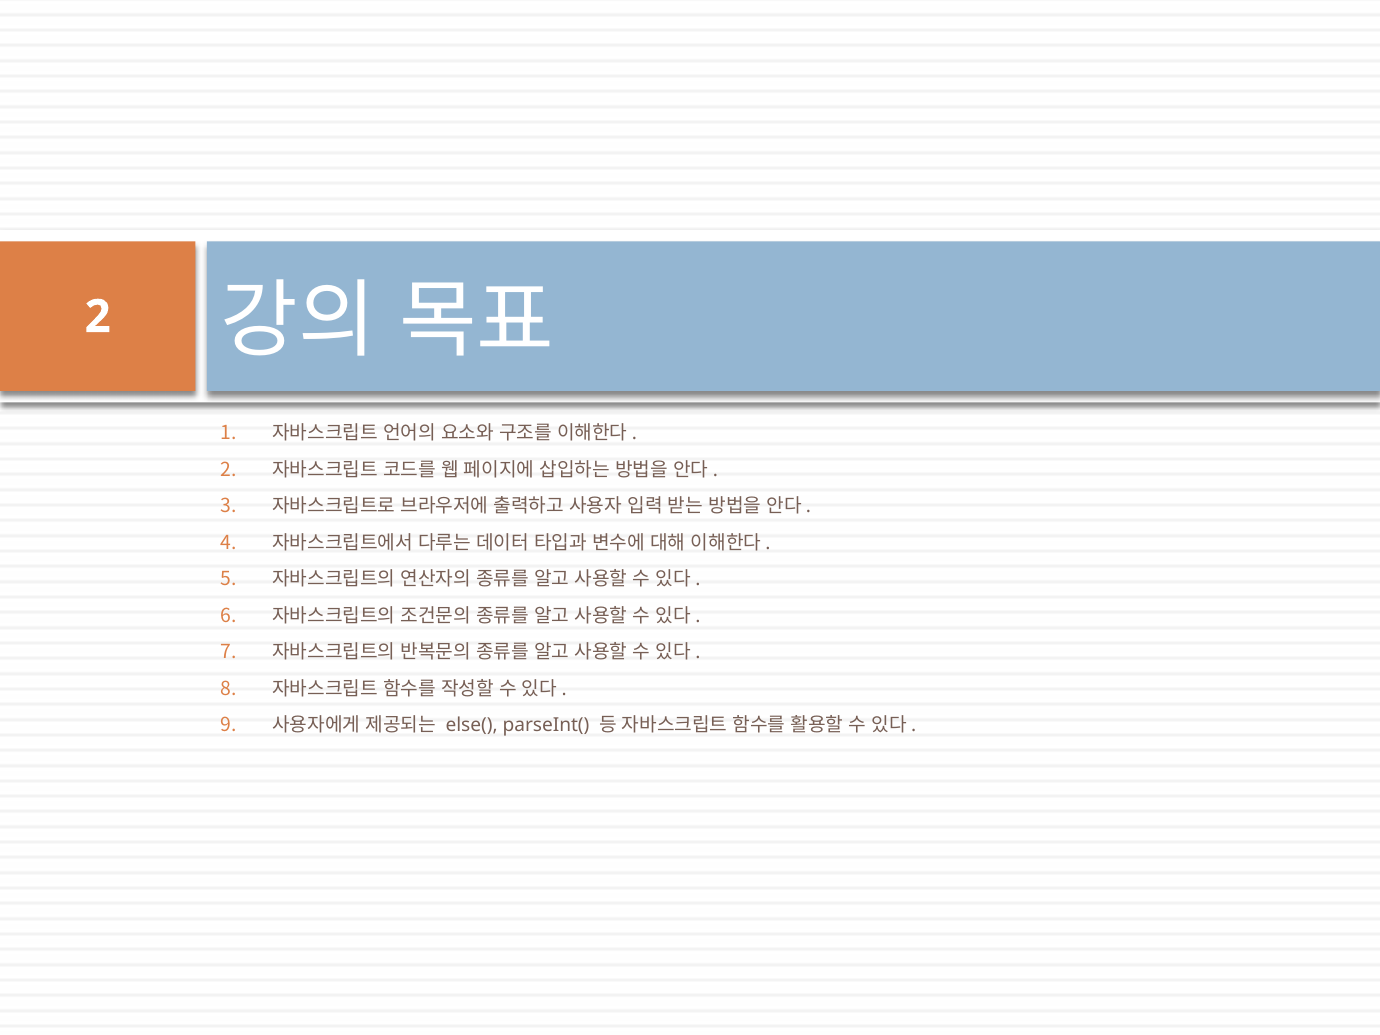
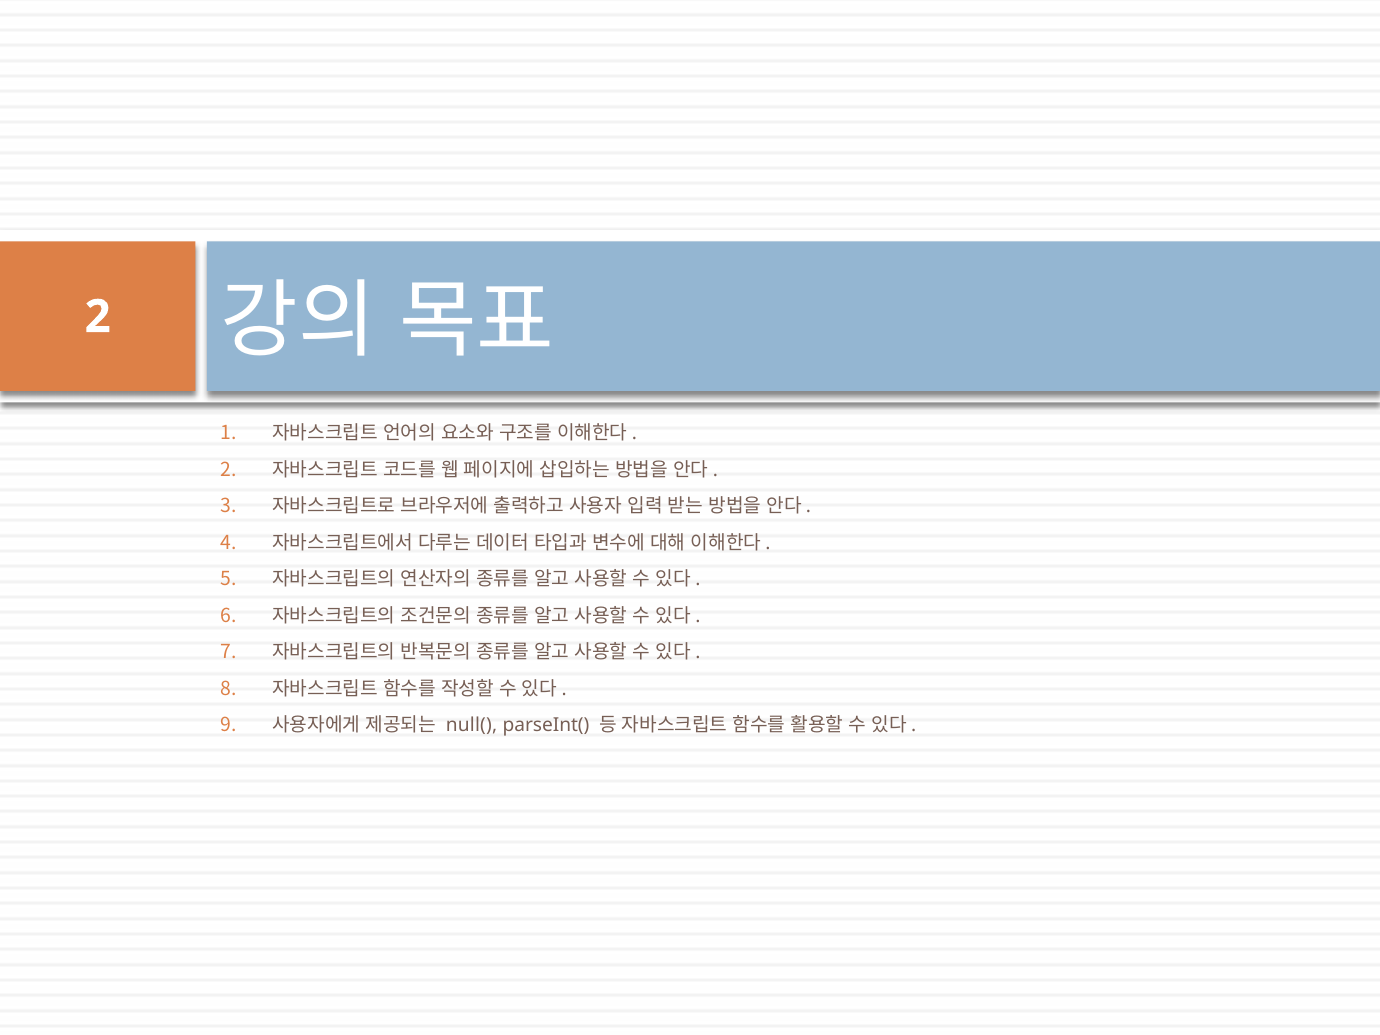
else(: else( -> null(
